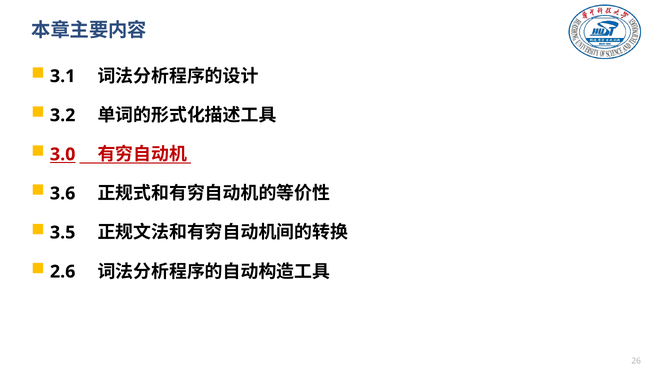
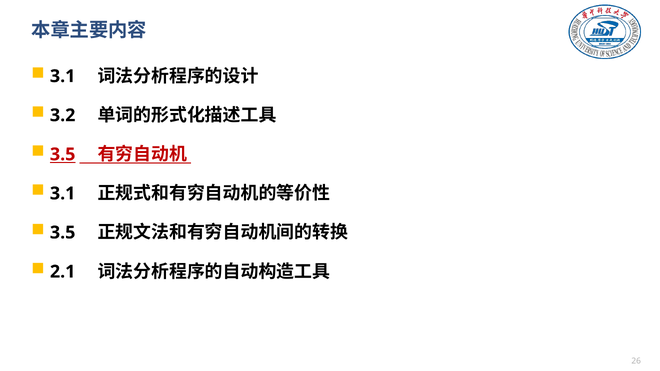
3.0 at (63, 154): 3.0 -> 3.5
3.6 at (63, 194): 3.6 -> 3.1
2.6: 2.6 -> 2.1
